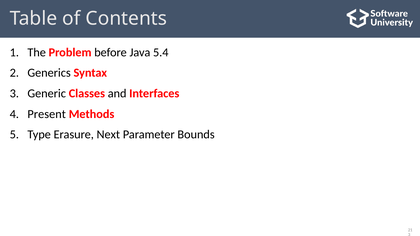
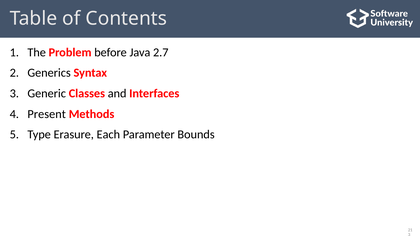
5.4: 5.4 -> 2.7
Next: Next -> Each
